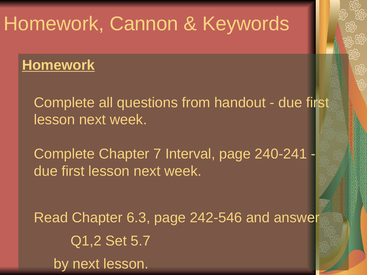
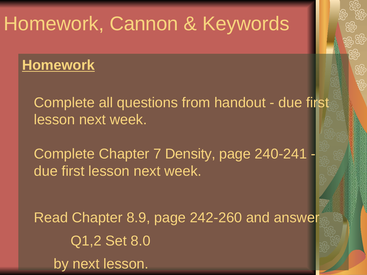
Interval: Interval -> Density
6.3: 6.3 -> 8.9
242-546: 242-546 -> 242-260
5.7: 5.7 -> 8.0
